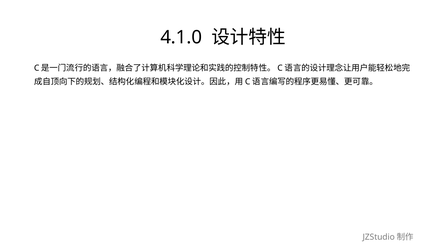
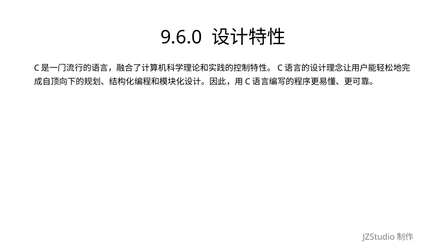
4.1.0: 4.1.0 -> 9.6.0
